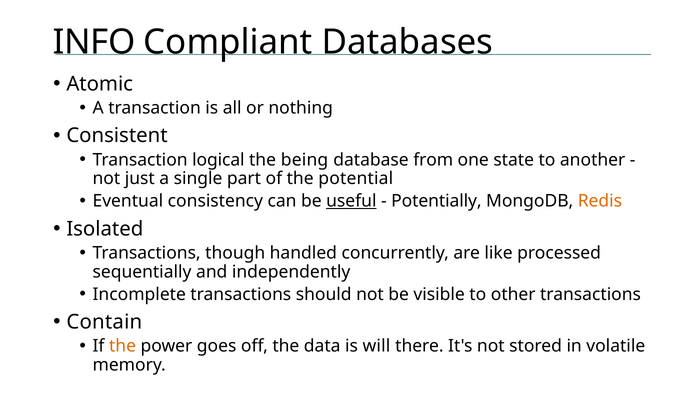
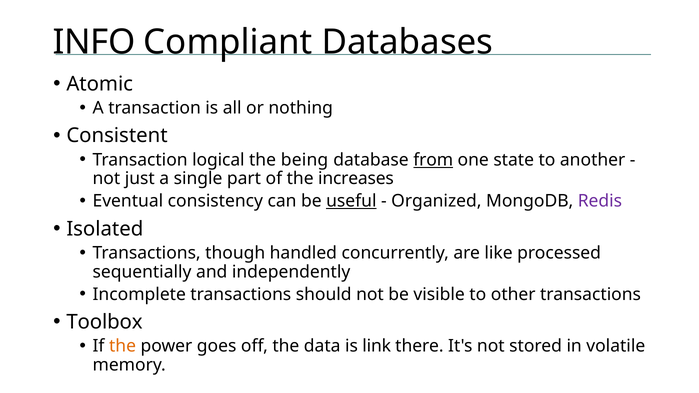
from underline: none -> present
potential: potential -> increases
Potentially: Potentially -> Organized
Redis colour: orange -> purple
Contain: Contain -> Toolbox
will: will -> link
